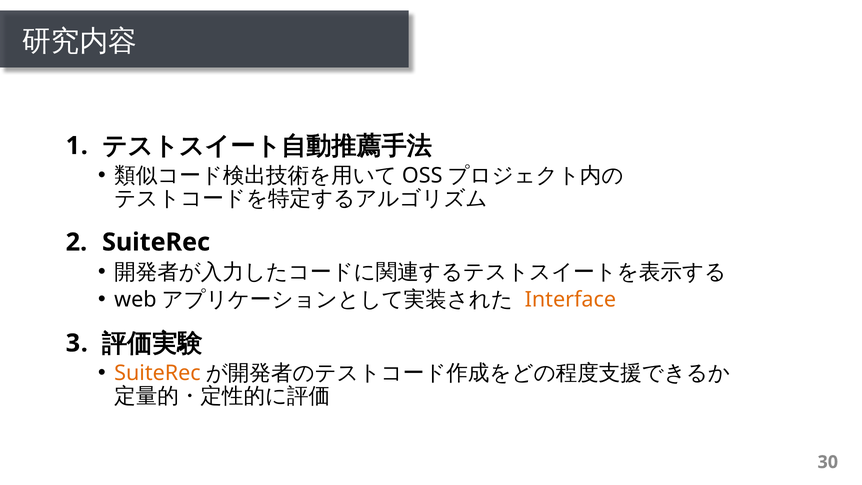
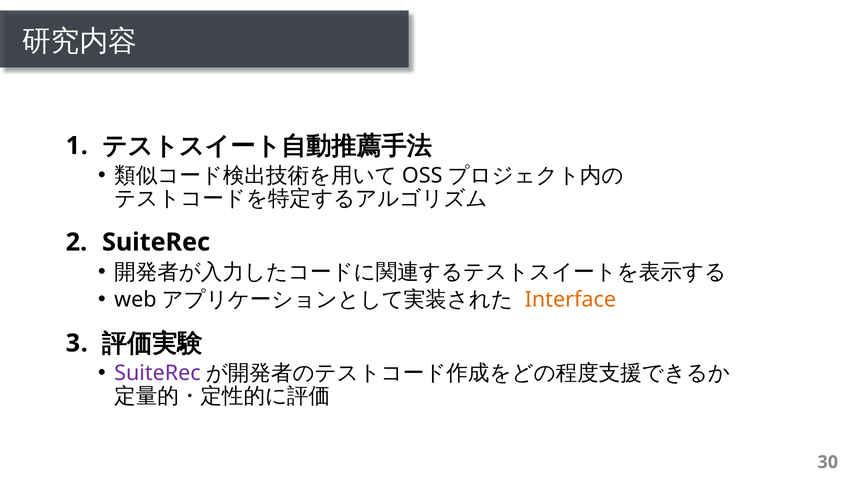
SuiteRec at (157, 373) colour: orange -> purple
